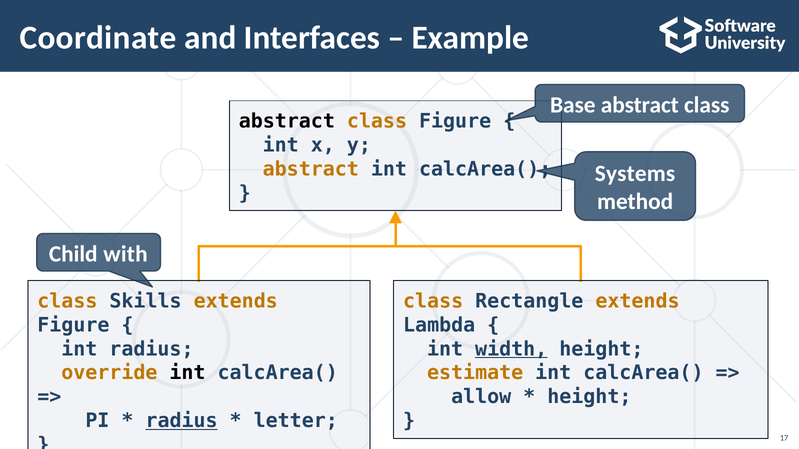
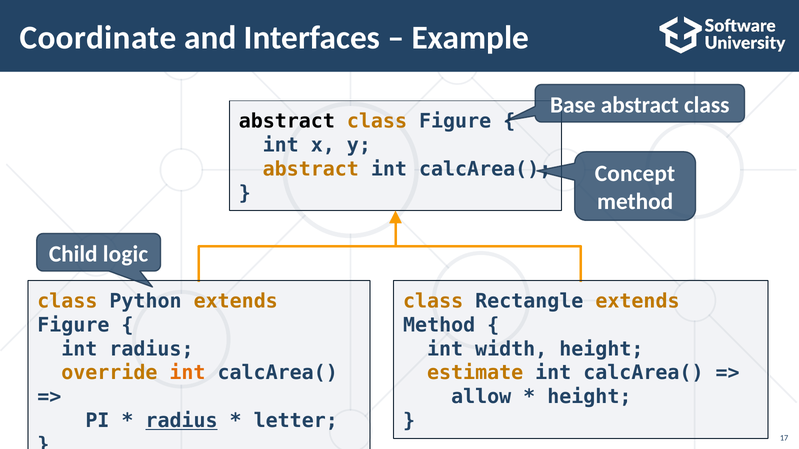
Systems: Systems -> Concept
with: with -> logic
Skills: Skills -> Python
Lambda at (439, 325): Lambda -> Method
width underline: present -> none
int at (188, 373) colour: black -> orange
